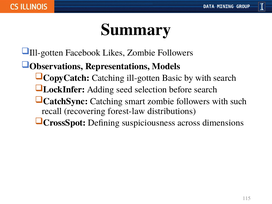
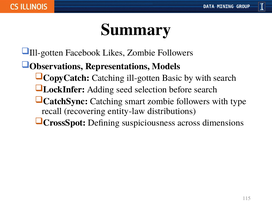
such: such -> type
forest-law: forest-law -> entity-law
